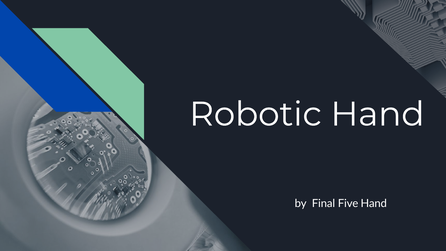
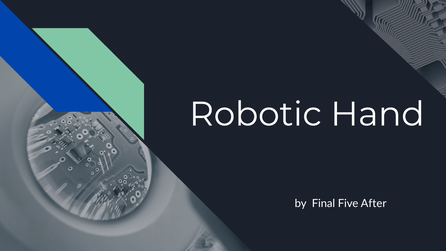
Five Hand: Hand -> After
